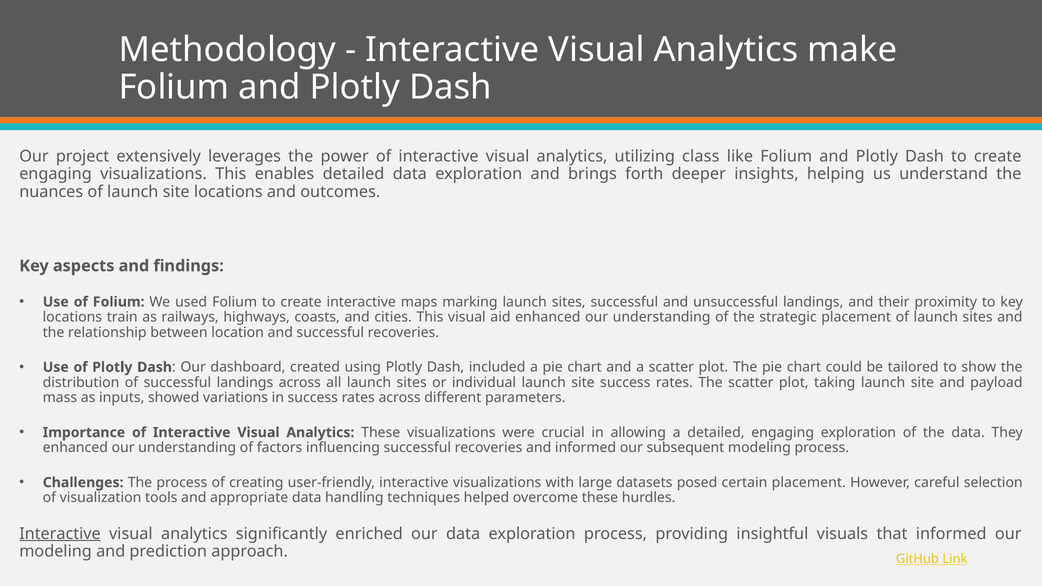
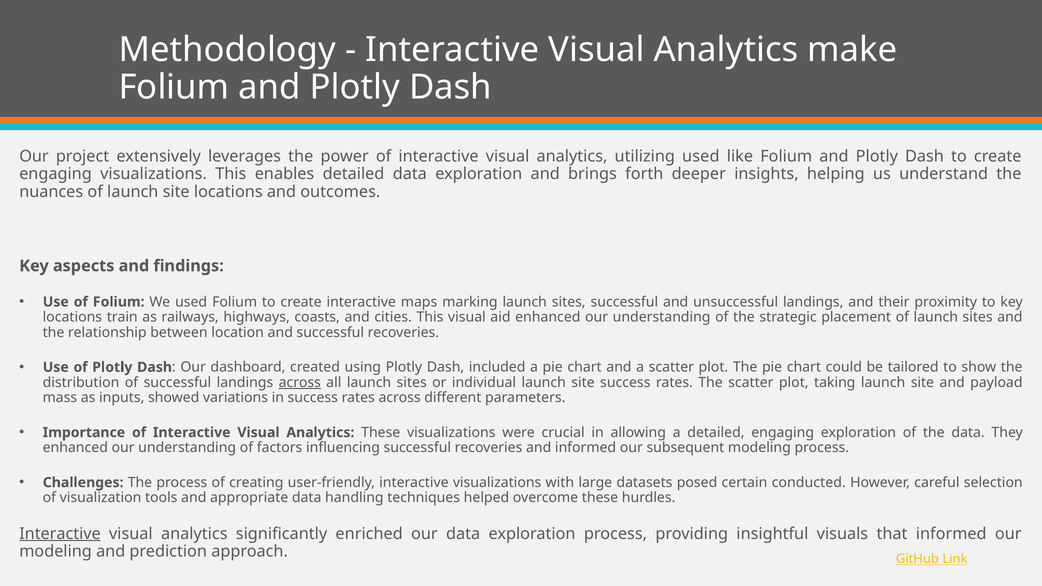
utilizing class: class -> used
across at (300, 383) underline: none -> present
certain placement: placement -> conducted
